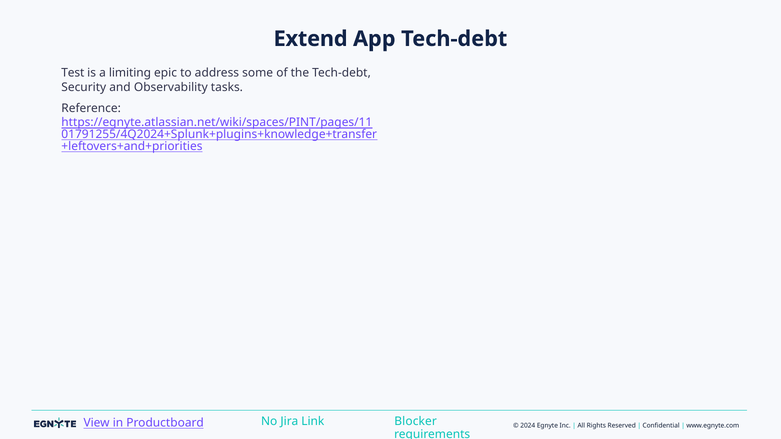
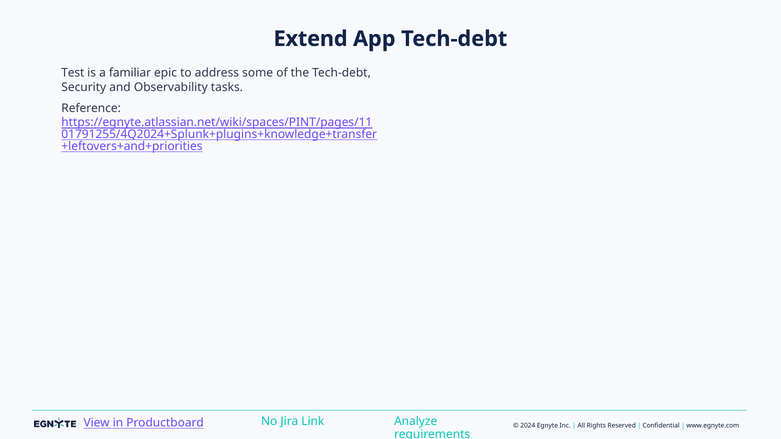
limiting: limiting -> familiar
Blocker: Blocker -> Analyze
